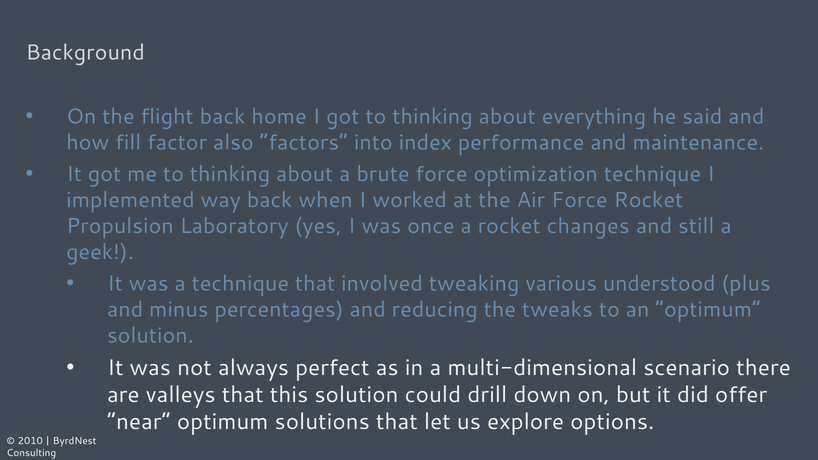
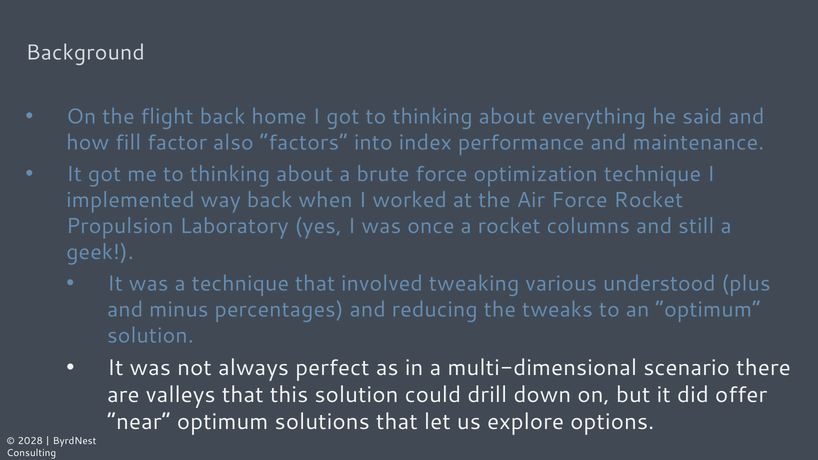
changes: changes -> columns
2010: 2010 -> 2028
